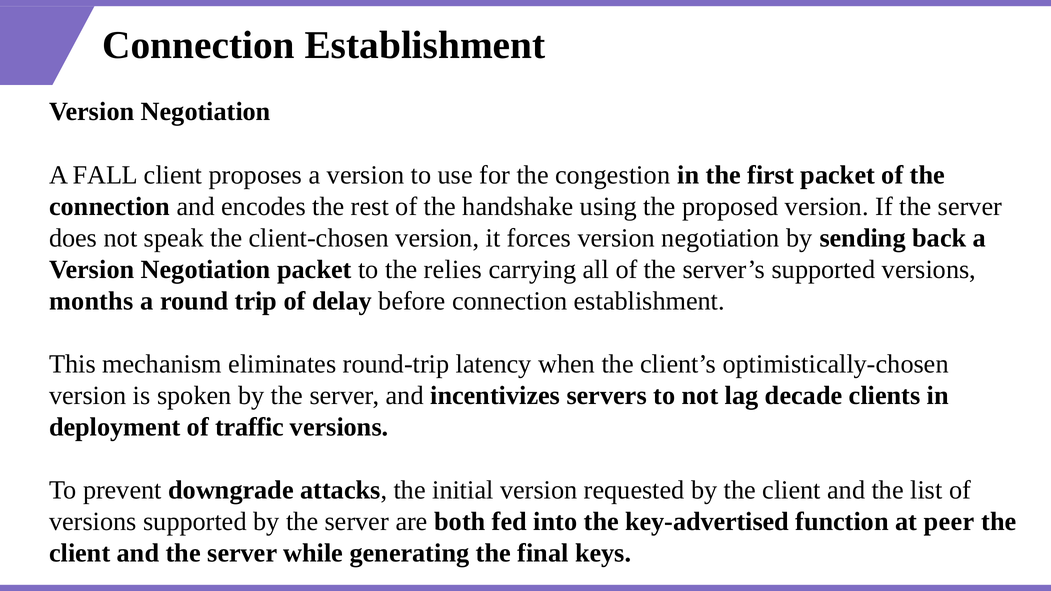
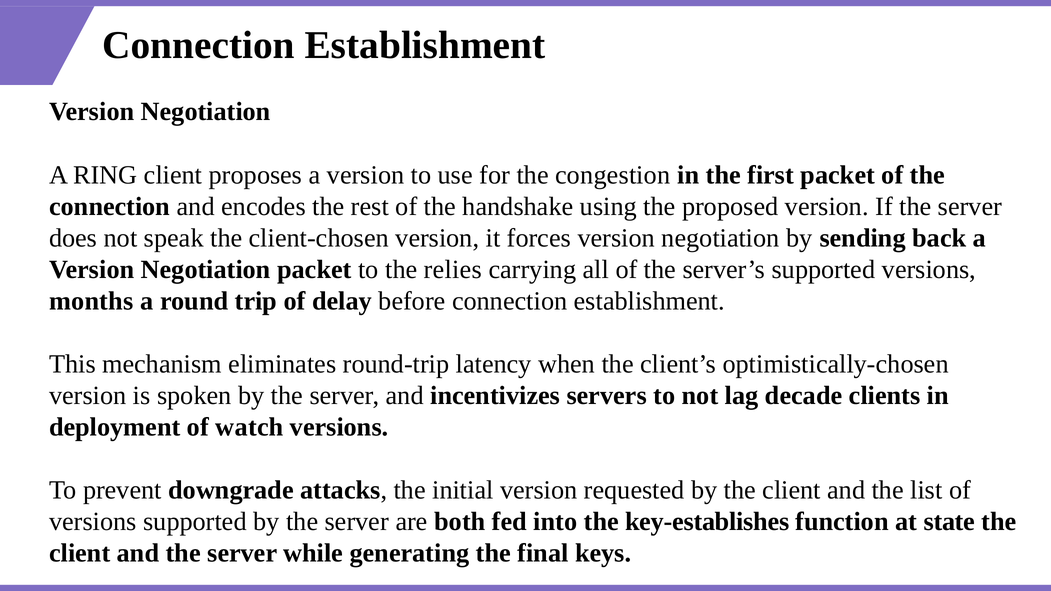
FALL: FALL -> RING
traffic: traffic -> watch
key-advertised: key-advertised -> key-establishes
peer: peer -> state
